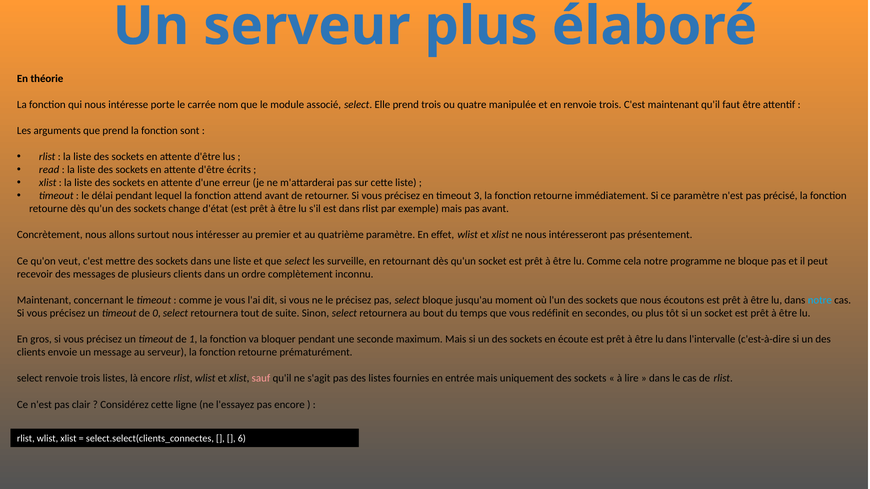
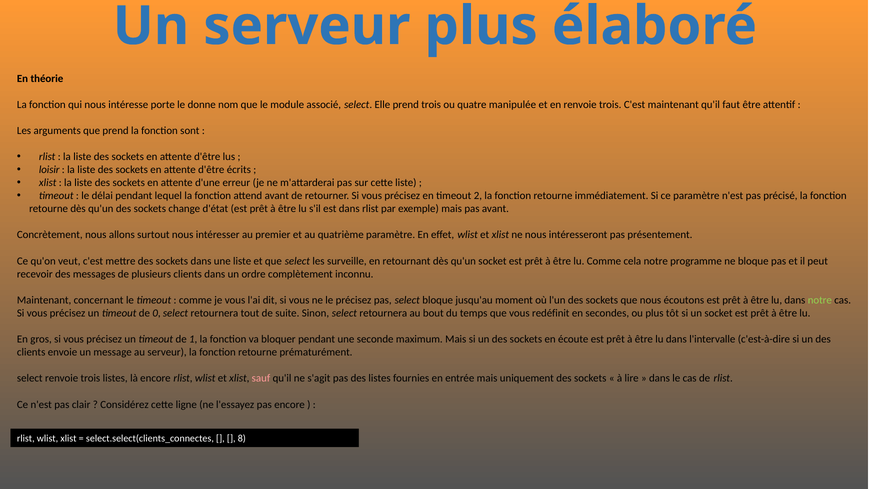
carrée: carrée -> donne
read: read -> loisir
3: 3 -> 2
notre at (820, 300) colour: light blue -> light green
6: 6 -> 8
